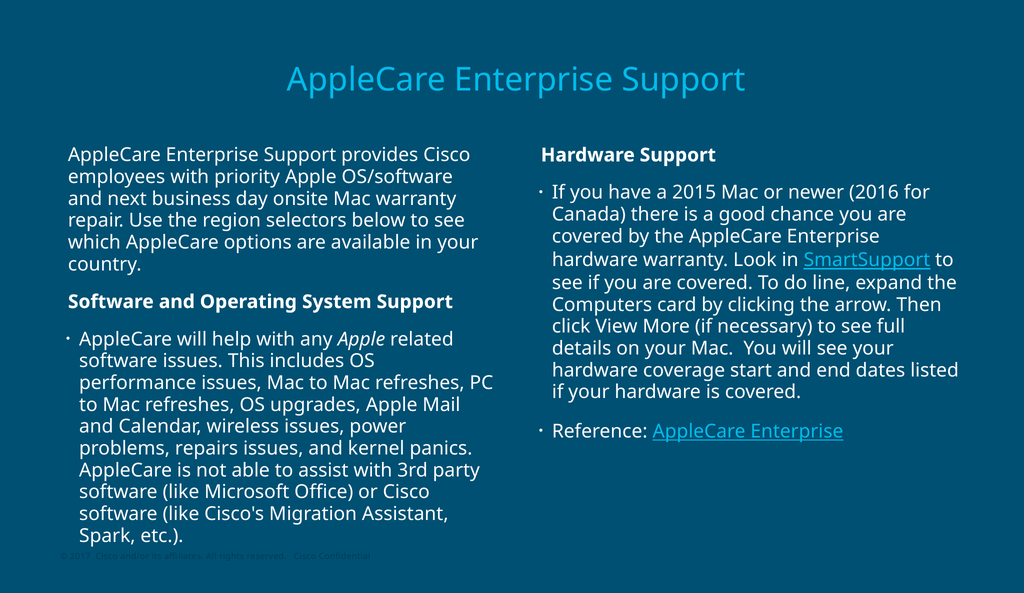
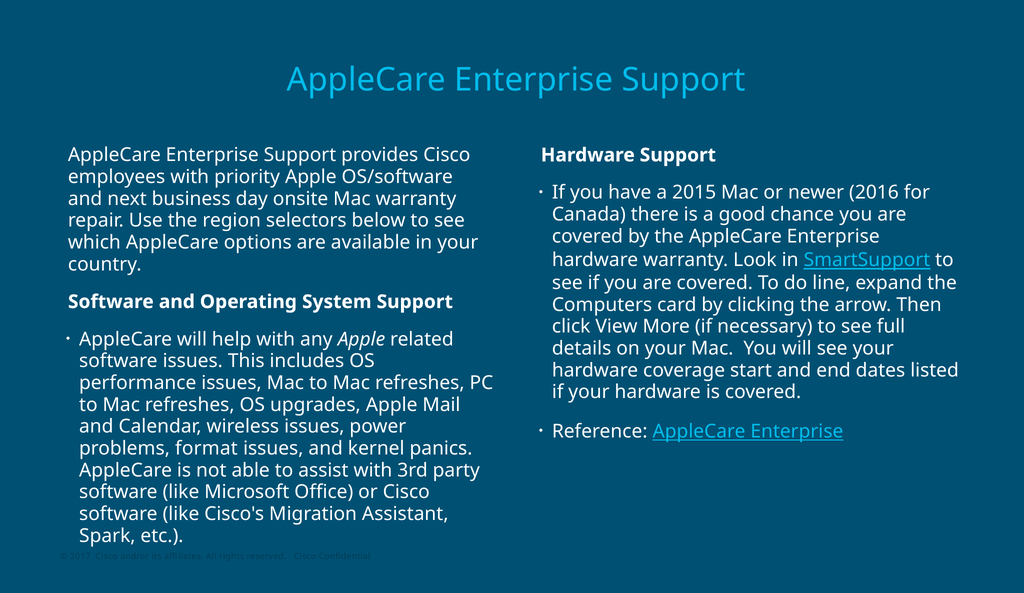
repairs: repairs -> format
